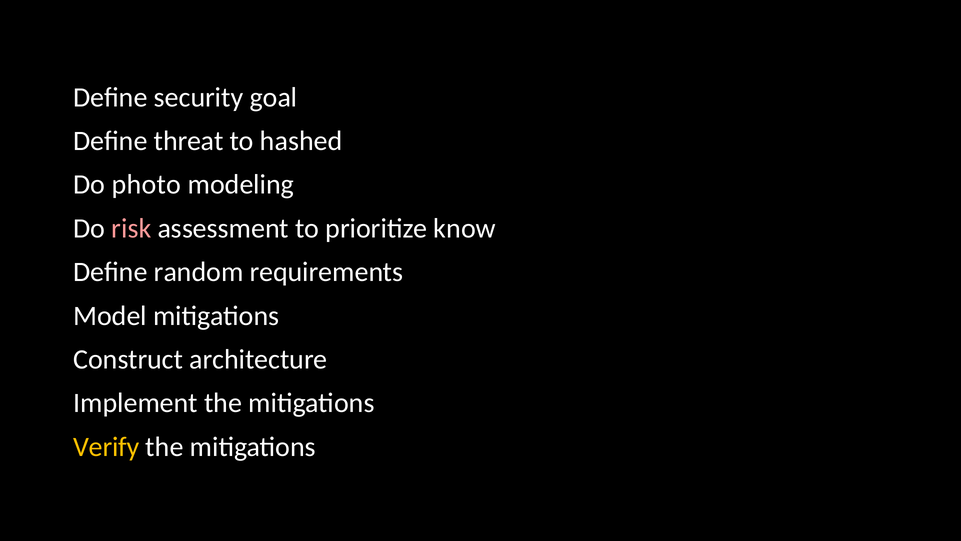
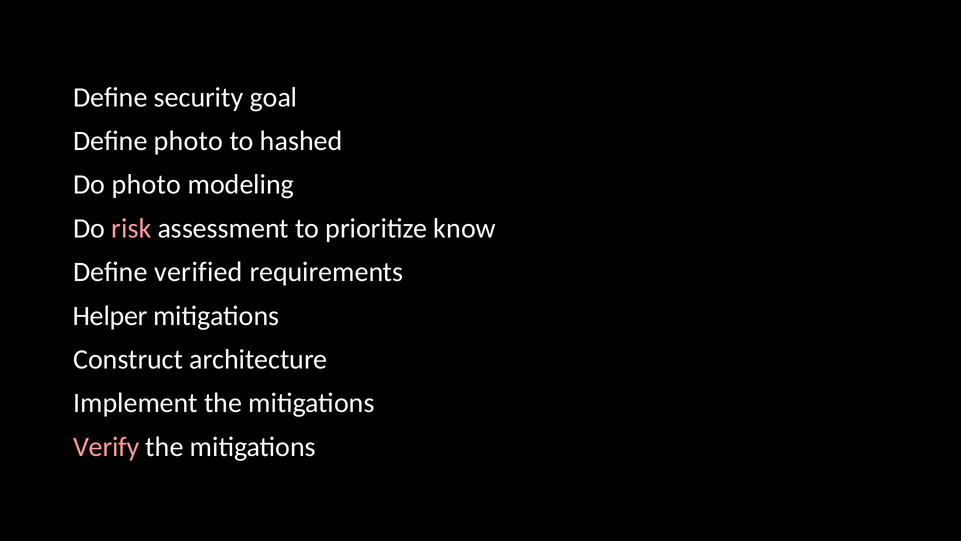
Define threat: threat -> photo
random: random -> verified
Model: Model -> Helper
Verify colour: yellow -> pink
